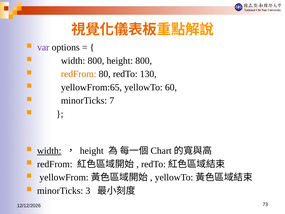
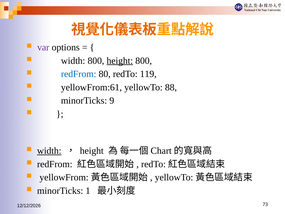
height at (120, 61) underline: none -> present
redFrom at (79, 74) colour: orange -> blue
130: 130 -> 119
yellowFrom:65: yellowFrom:65 -> yellowFrom:61
60: 60 -> 88
7: 7 -> 9
3: 3 -> 1
